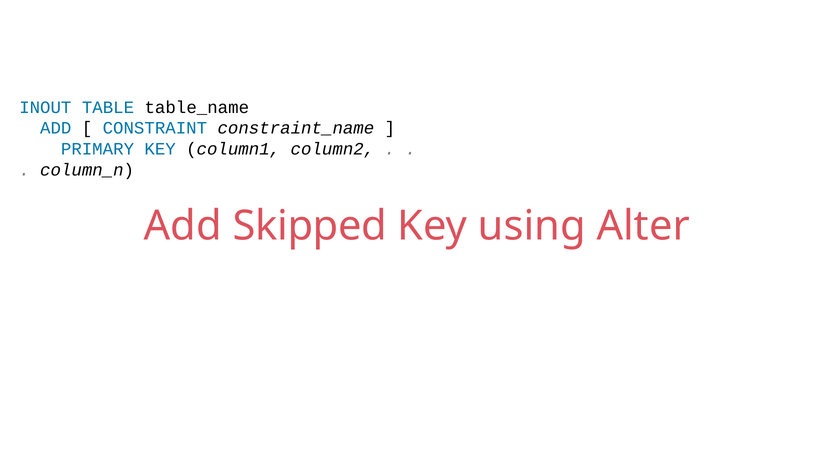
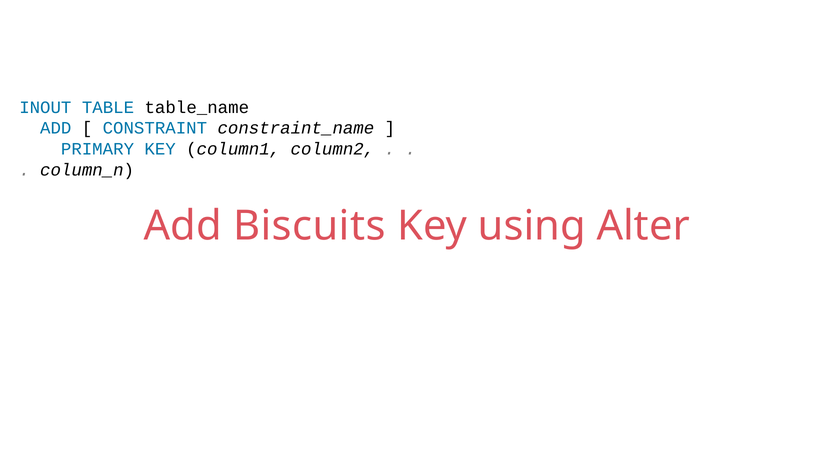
Skipped: Skipped -> Biscuits
